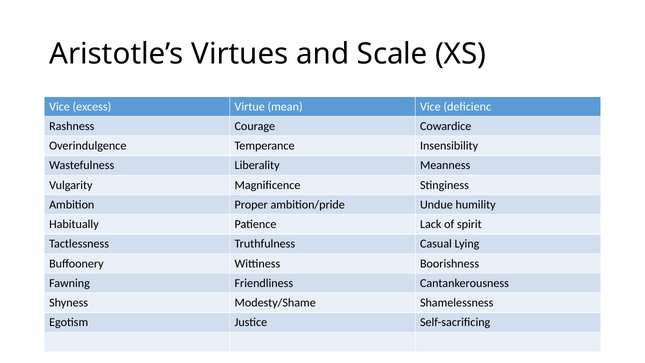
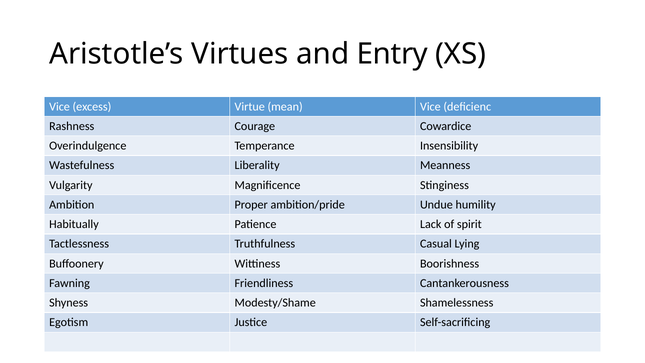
Scale: Scale -> Entry
